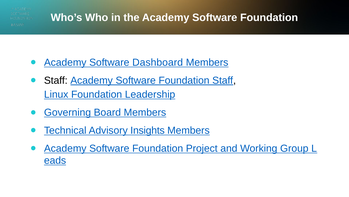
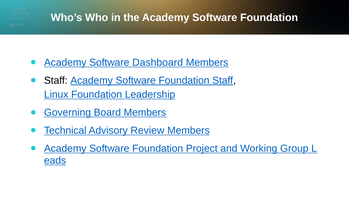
Insights: Insights -> Review
